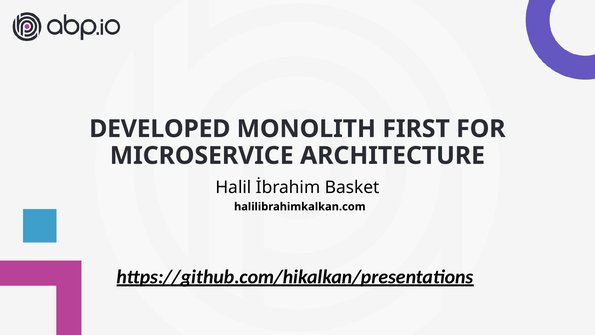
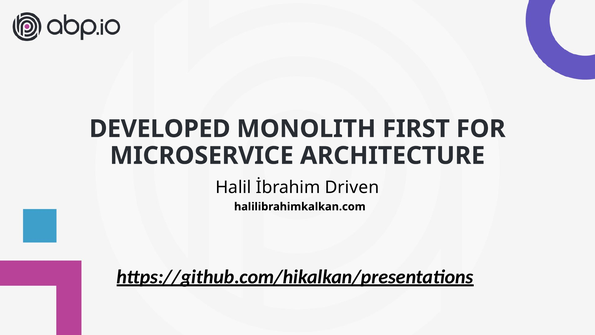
Basket: Basket -> Driven
